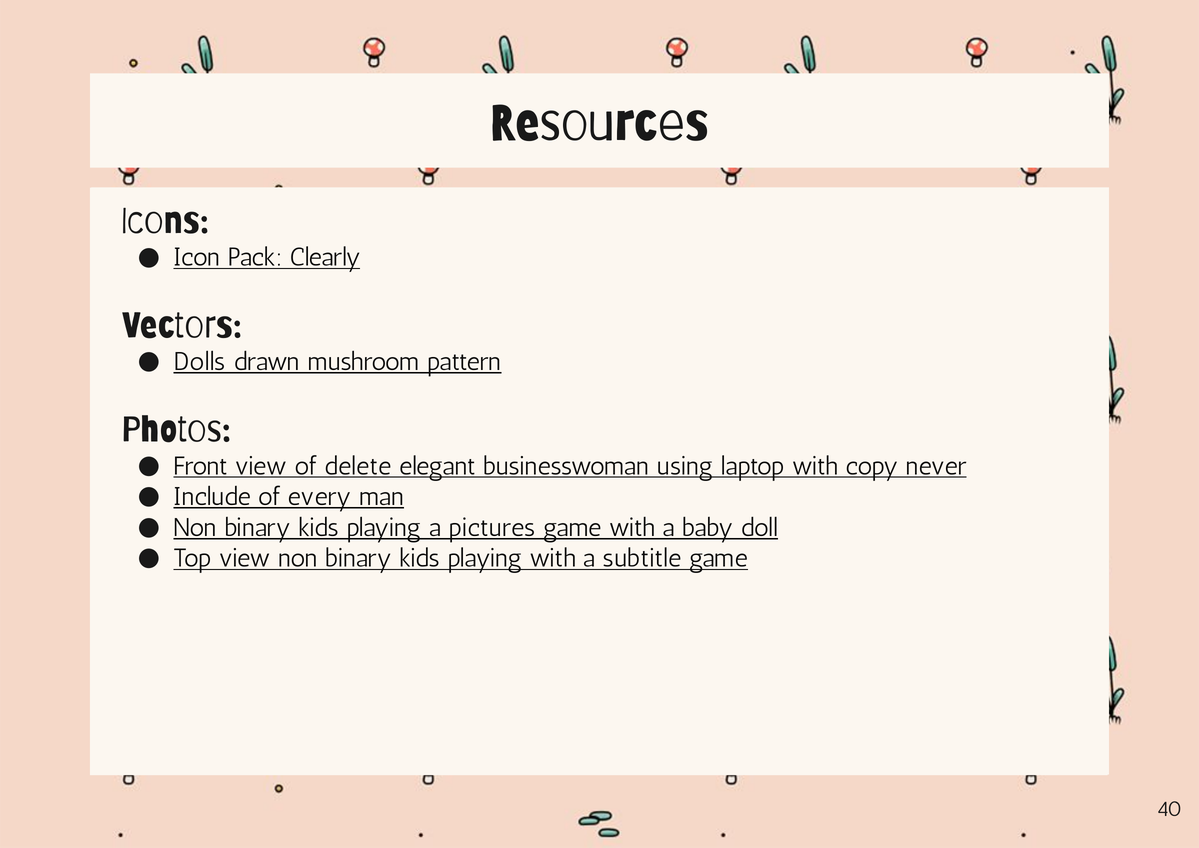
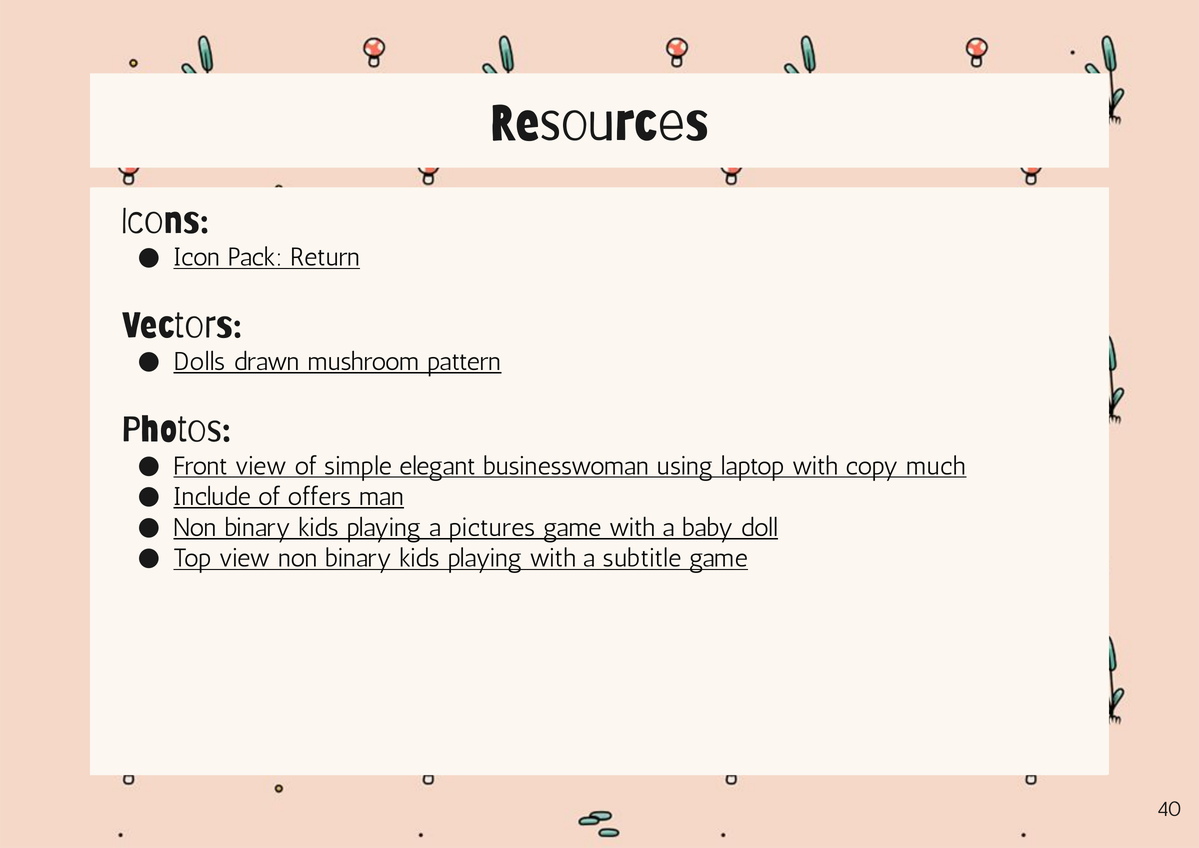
Clearly: Clearly -> Return
delete: delete -> simple
never: never -> much
every: every -> offers
